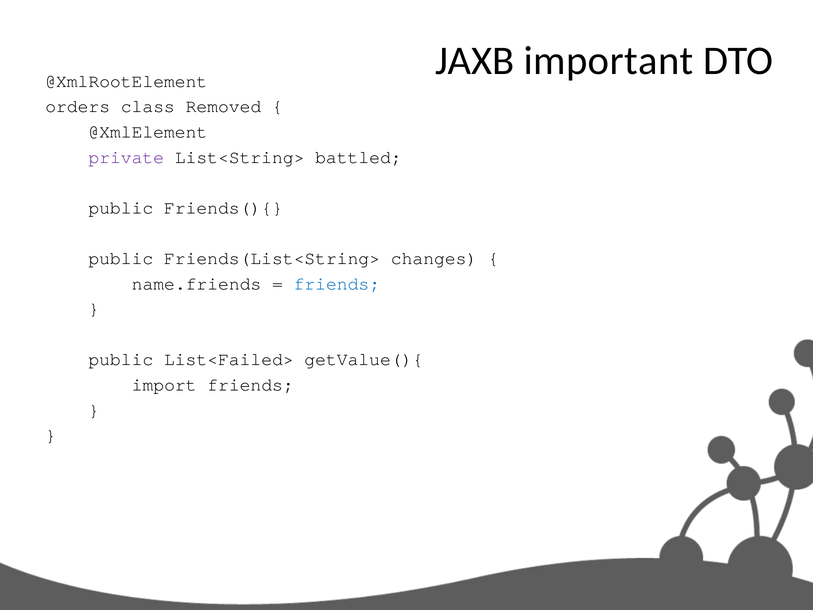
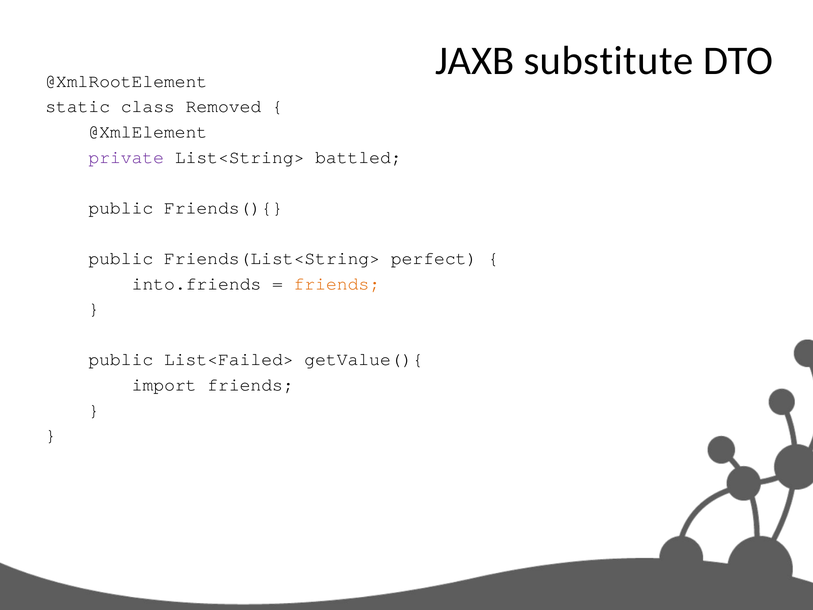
important: important -> substitute
orders: orders -> static
changes: changes -> perfect
name.friends: name.friends -> into.friends
friends at (337, 283) colour: blue -> orange
